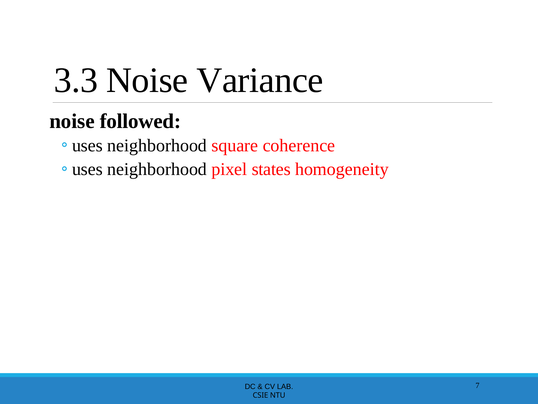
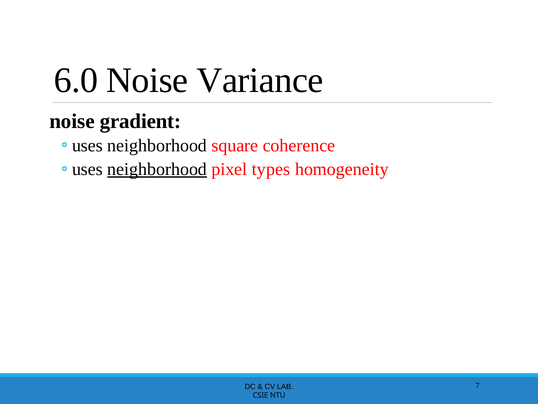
3.3: 3.3 -> 6.0
followed: followed -> gradient
neighborhood at (157, 169) underline: none -> present
states: states -> types
